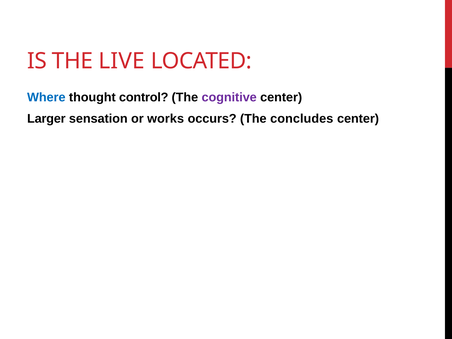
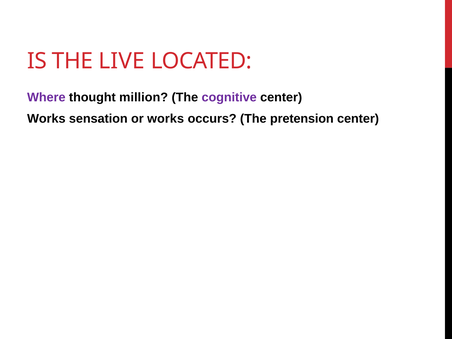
Where colour: blue -> purple
control: control -> million
Larger at (46, 119): Larger -> Works
concludes: concludes -> pretension
